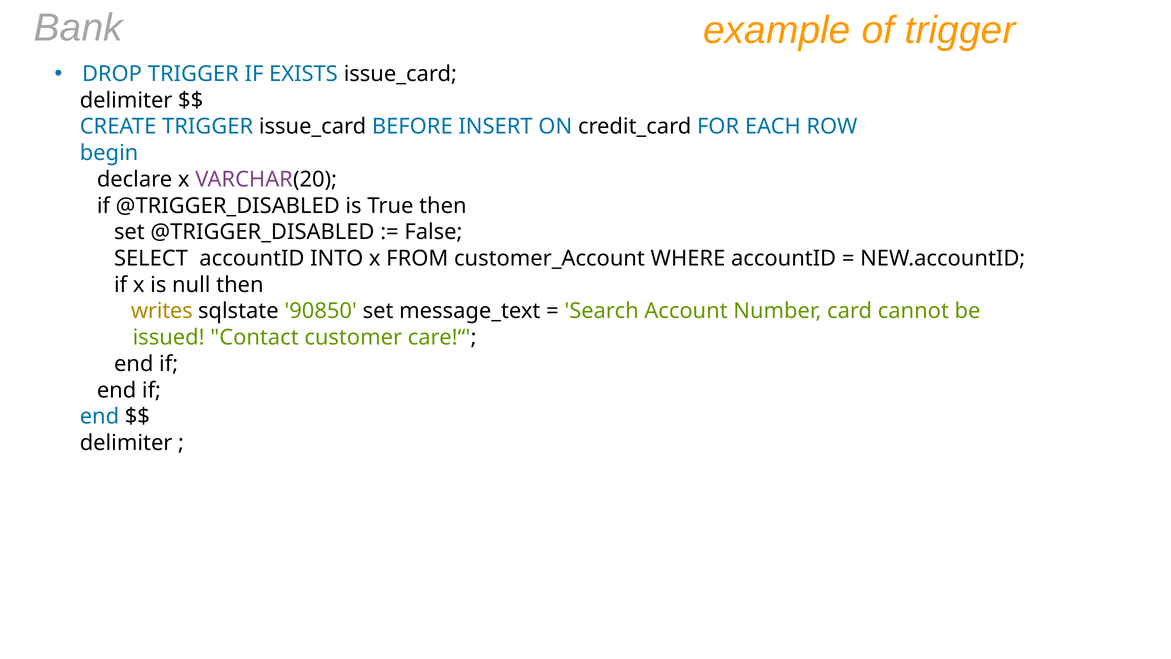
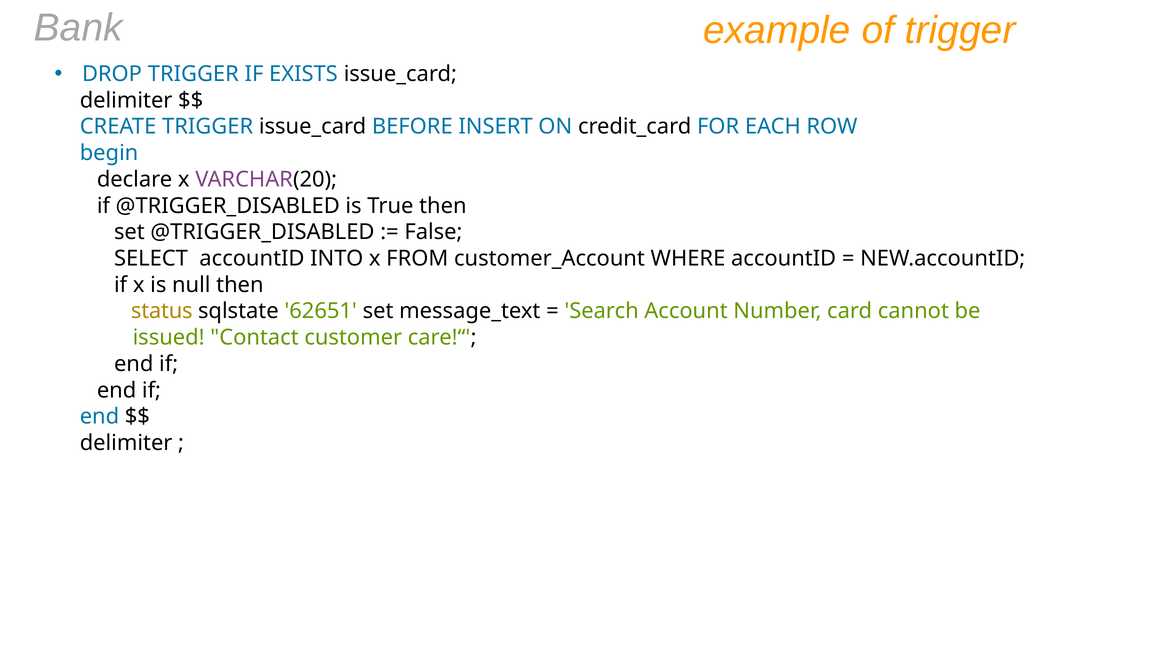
writes: writes -> status
90850: 90850 -> 62651
